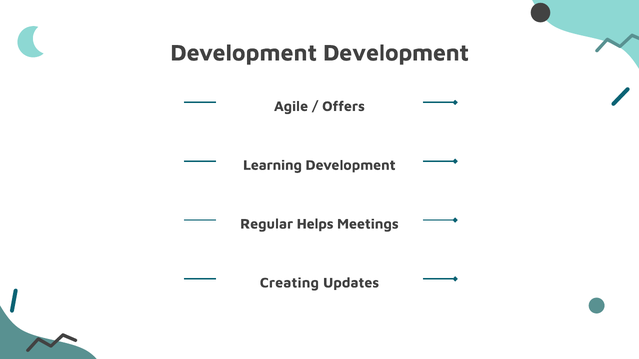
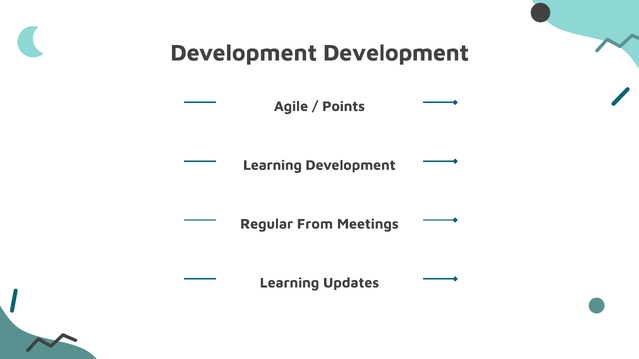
Offers: Offers -> Points
Helps: Helps -> From
Creating at (289, 283): Creating -> Learning
